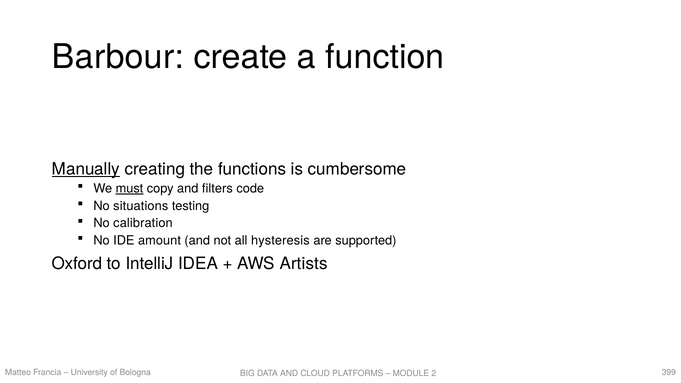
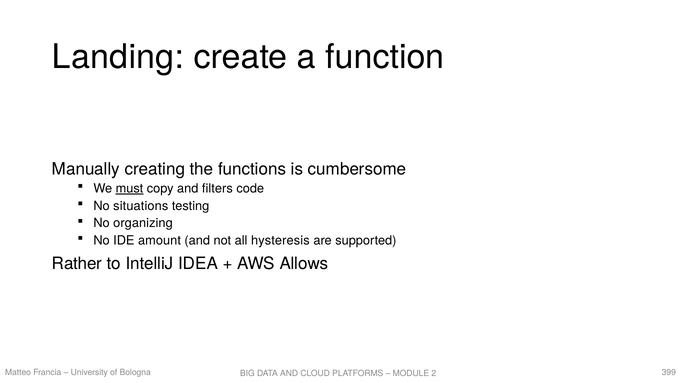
Barbour: Barbour -> Landing
Manually underline: present -> none
calibration: calibration -> organizing
Oxford: Oxford -> Rather
Artists: Artists -> Allows
